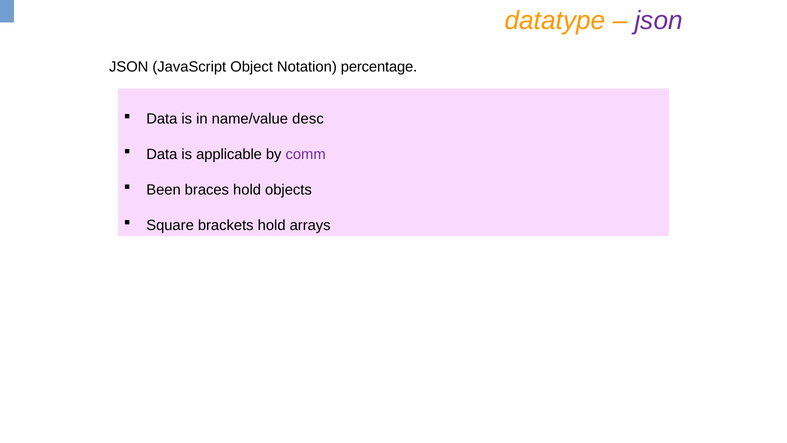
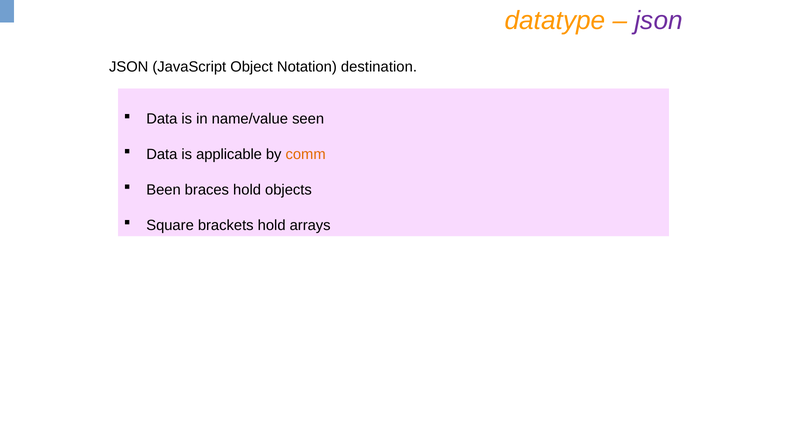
percentage: percentage -> destination
desc: desc -> seen
comm colour: purple -> orange
